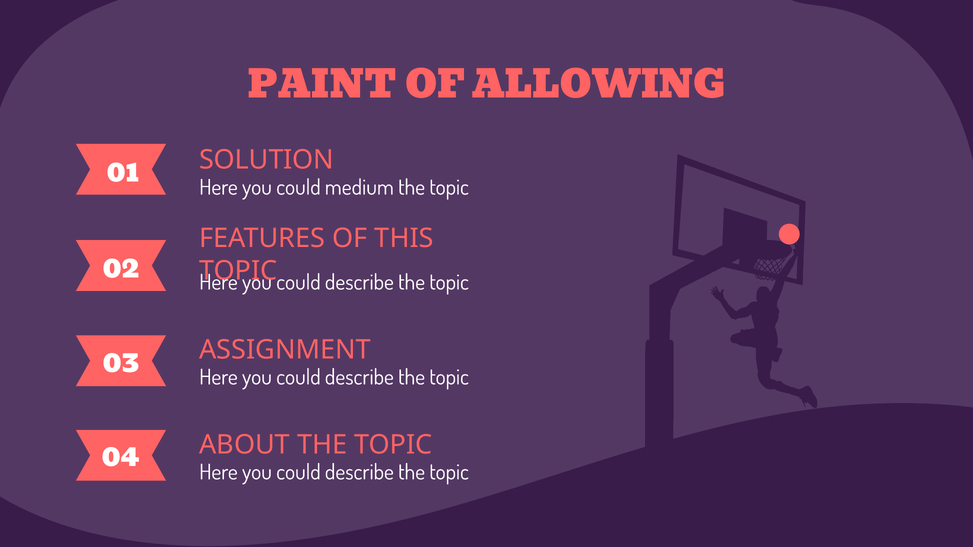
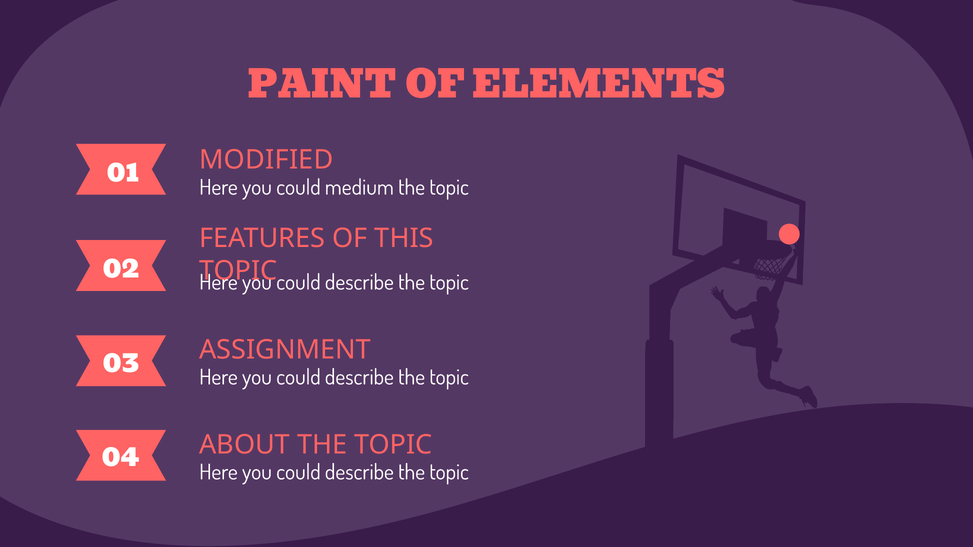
ALLOWING: ALLOWING -> ELEMENTS
SOLUTION: SOLUTION -> MODIFIED
